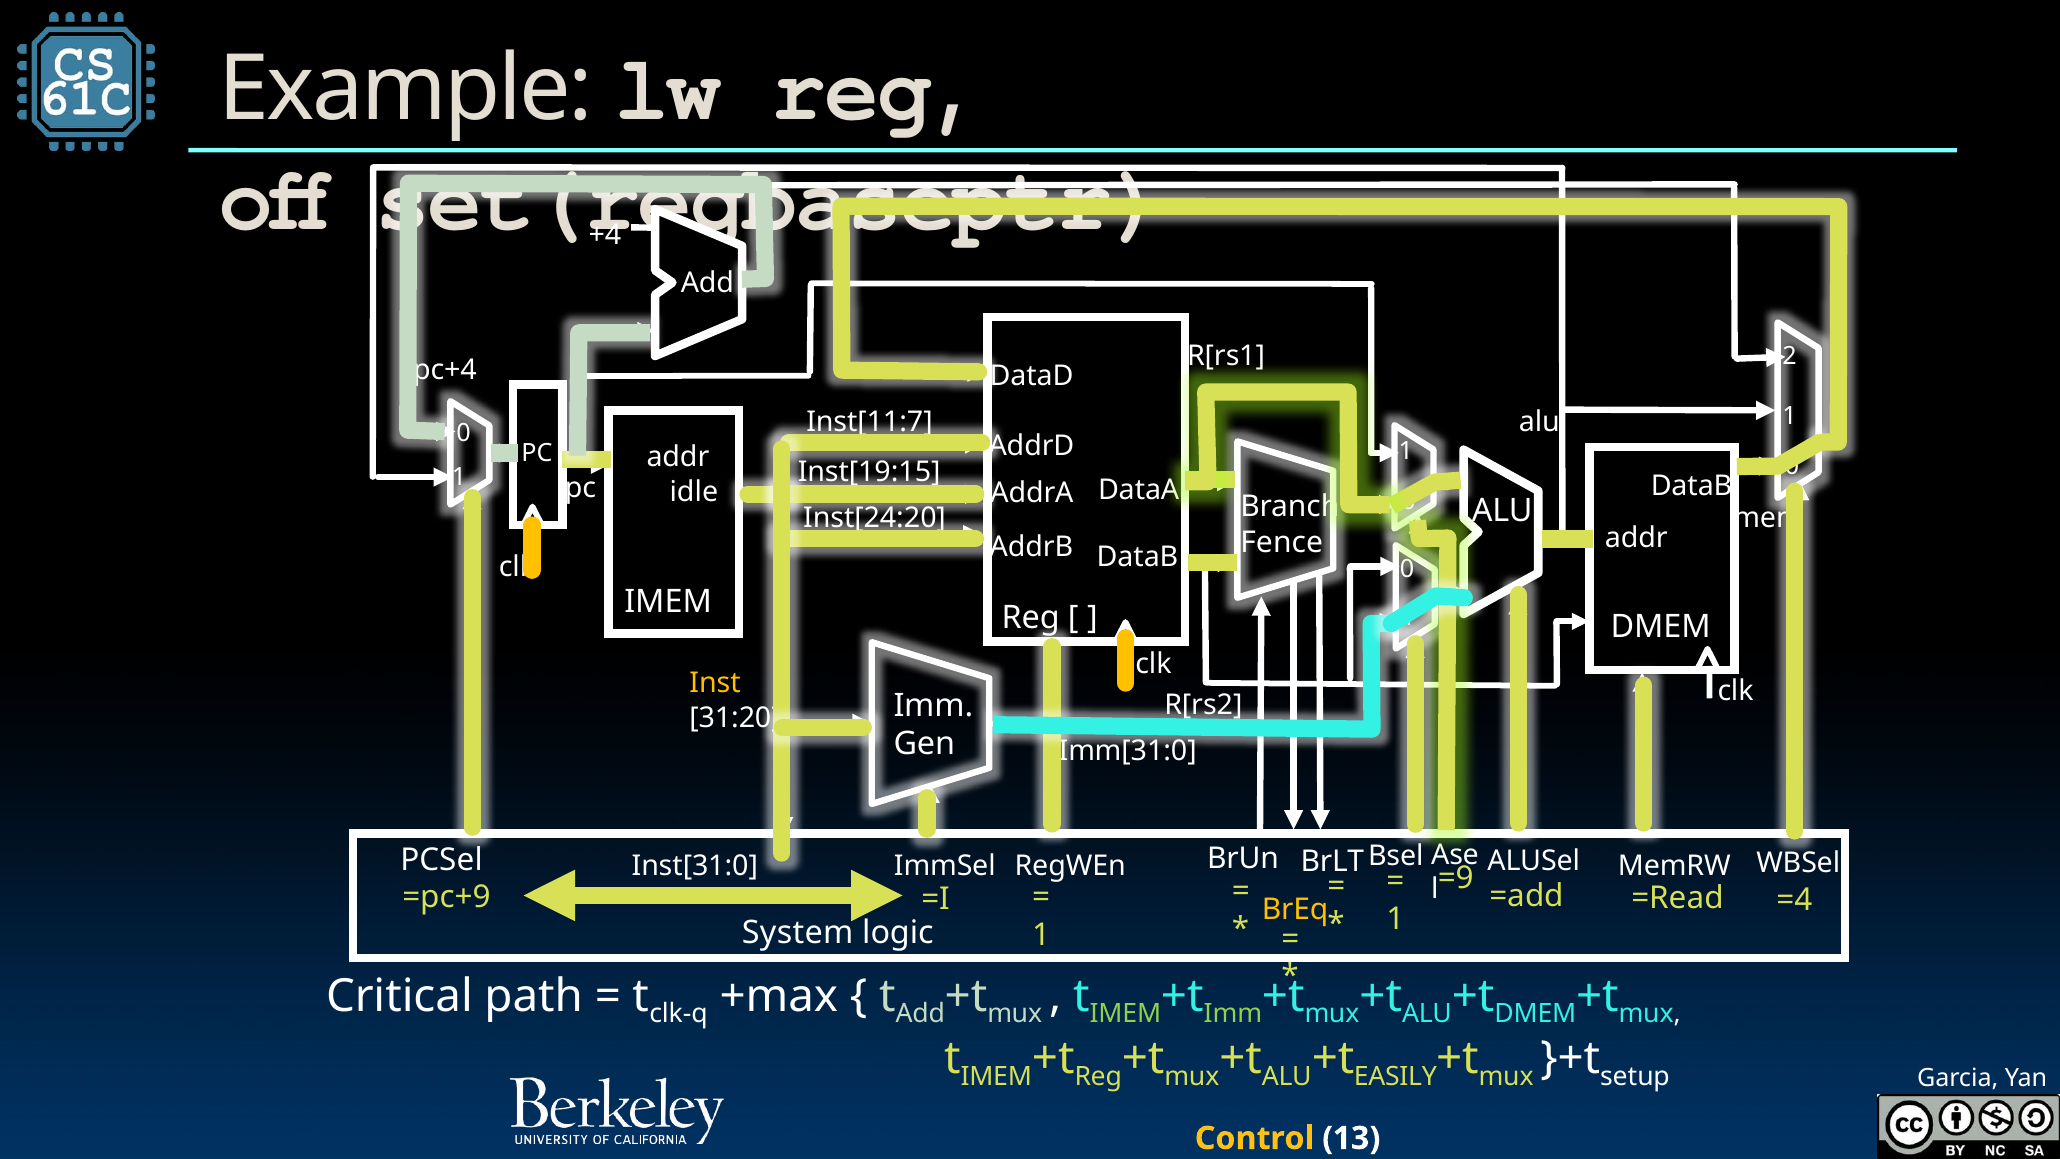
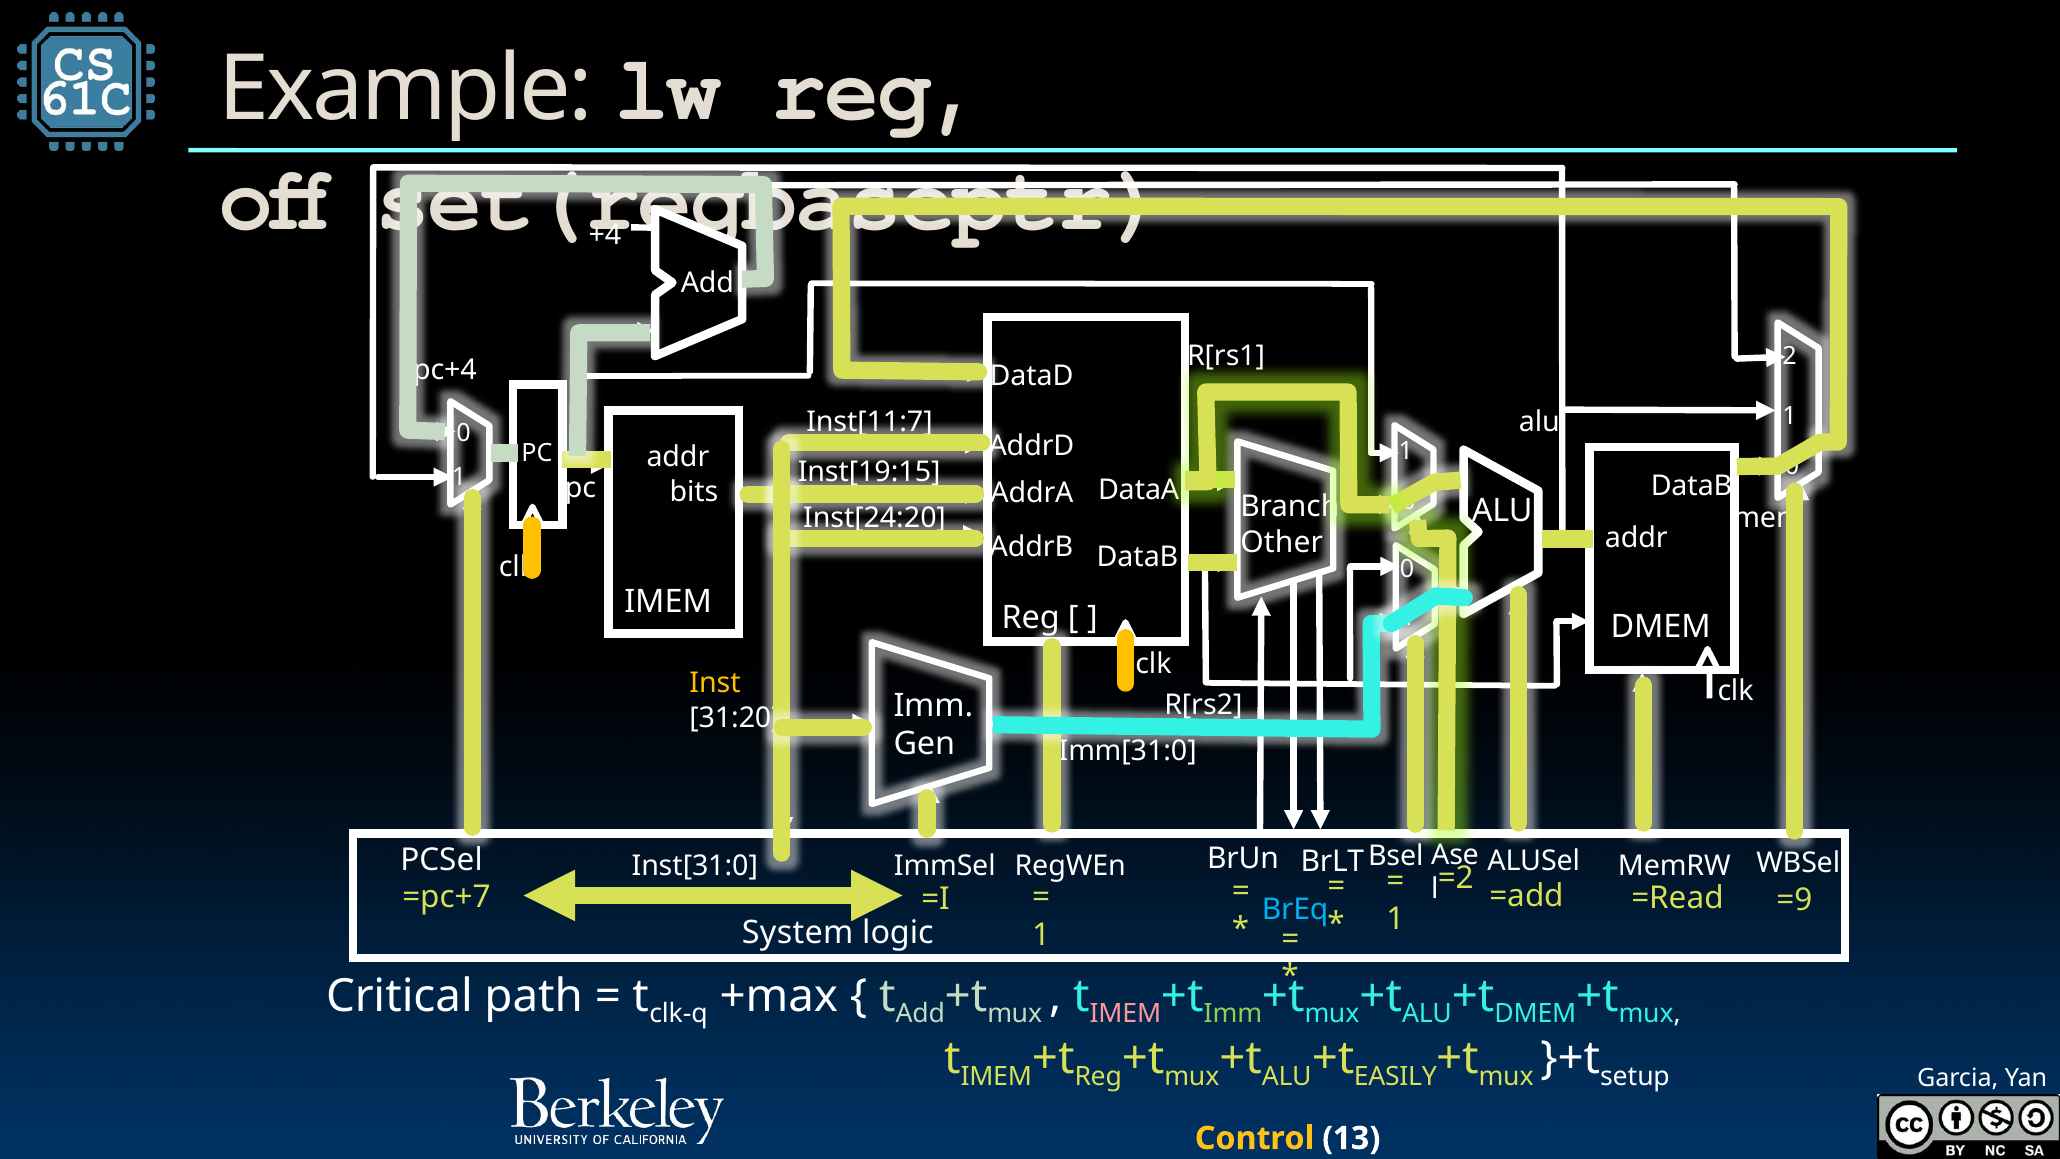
idle: idle -> bits
Fence: Fence -> Other
=9: =9 -> =2
=4: =4 -> =9
=pc+9: =pc+9 -> =pc+7
BrEq colour: yellow -> light blue
IMEM at (1125, 1014) colour: light green -> pink
